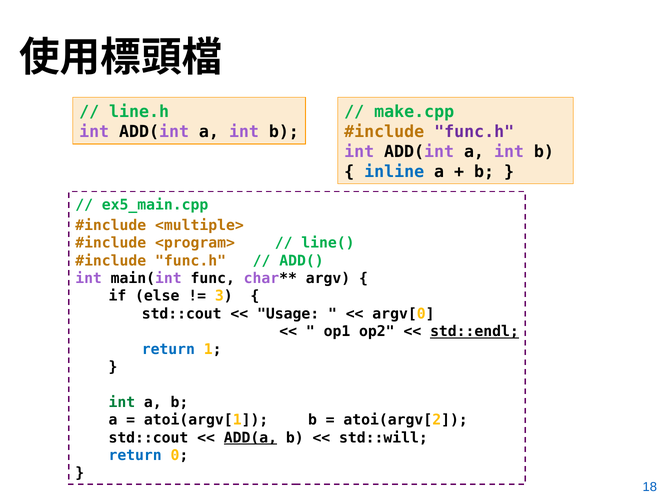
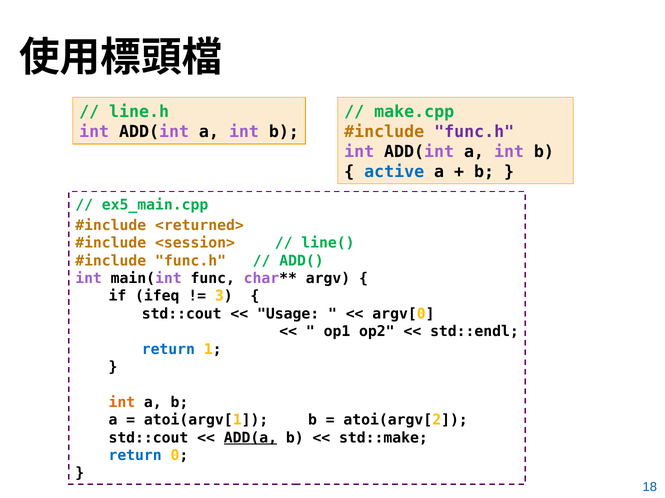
inline: inline -> active
<multiple>: <multiple> -> <returned>
<program>: <program> -> <session>
else: else -> ifeq
std::endl underline: present -> none
int at (122, 403) colour: green -> orange
std::will: std::will -> std::make
